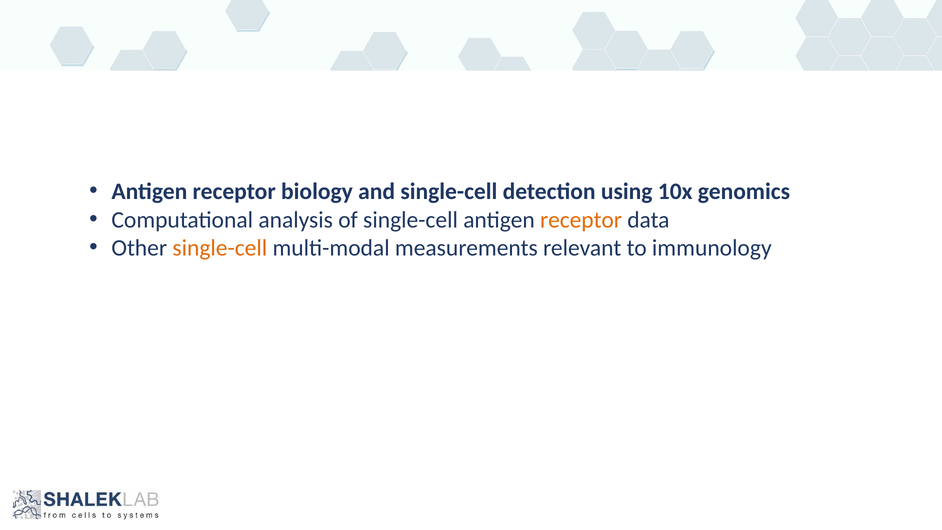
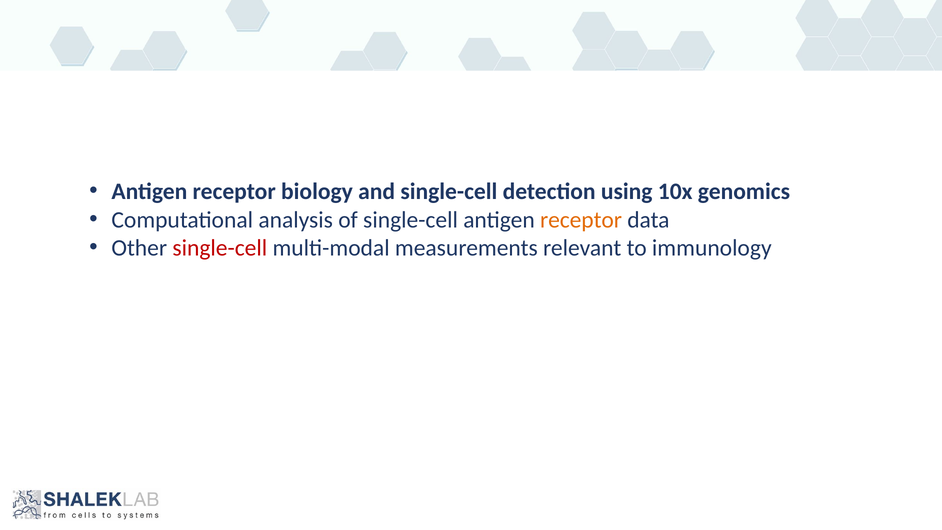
single-cell at (220, 248) colour: orange -> red
